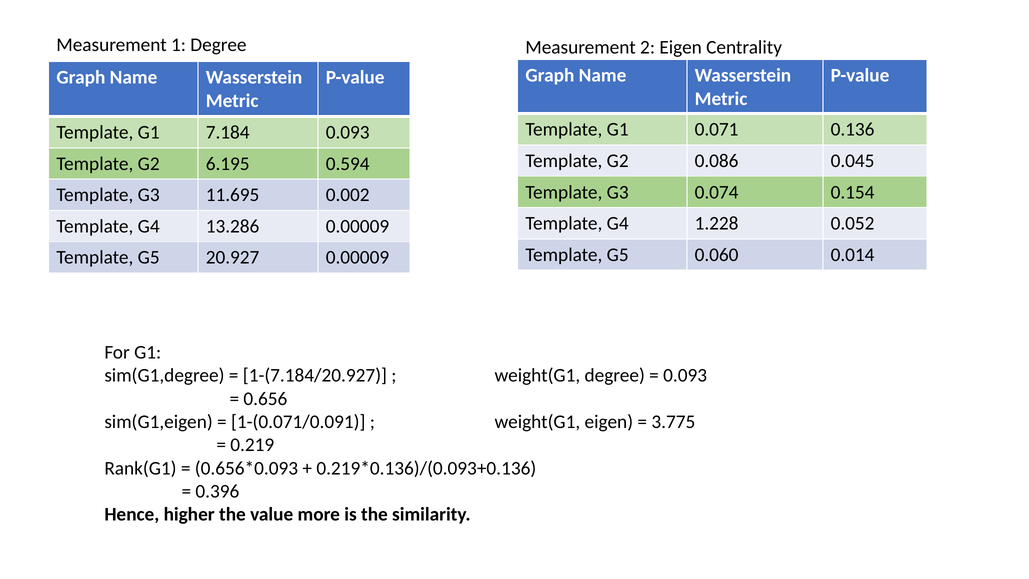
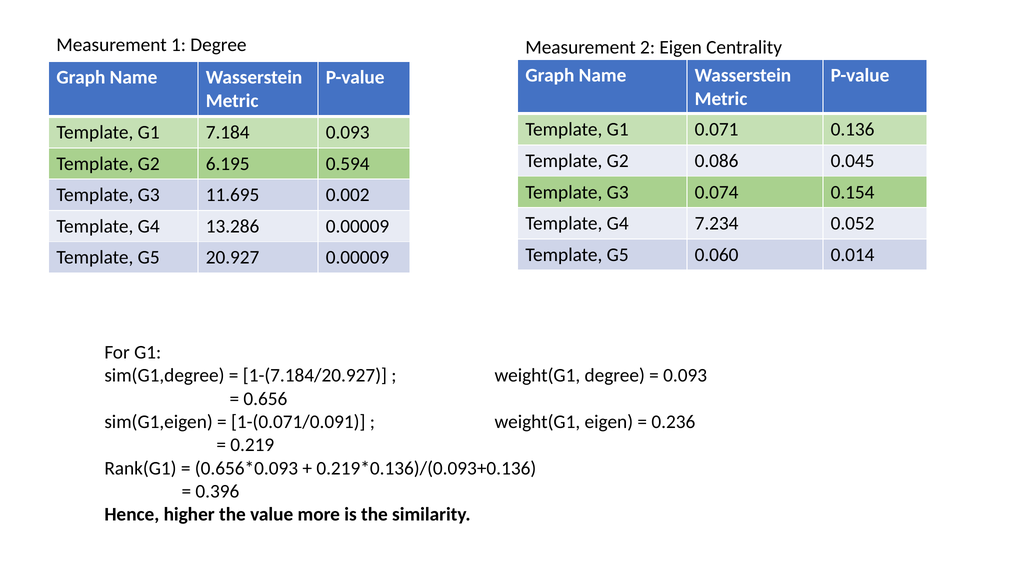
1.228: 1.228 -> 7.234
3.775: 3.775 -> 0.236
